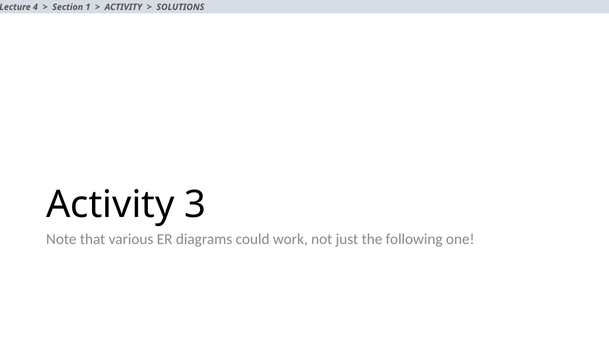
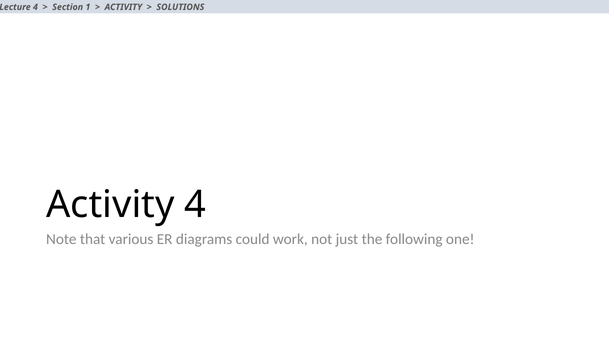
Activity 3: 3 -> 4
